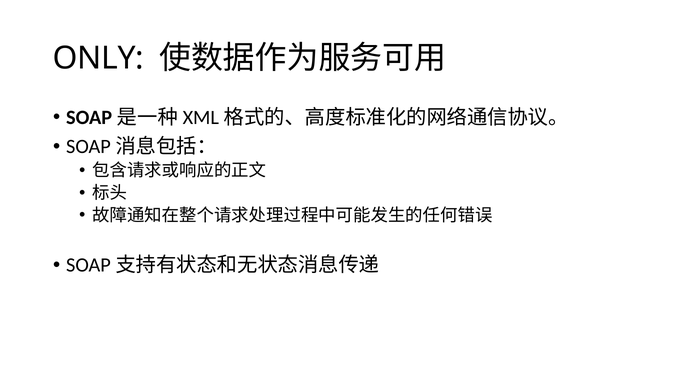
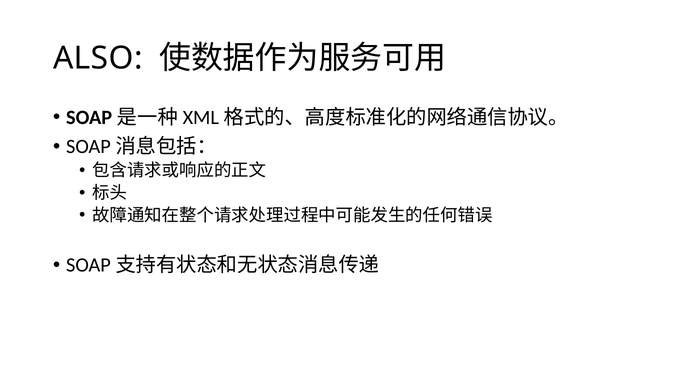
ONLY: ONLY -> ALSO
